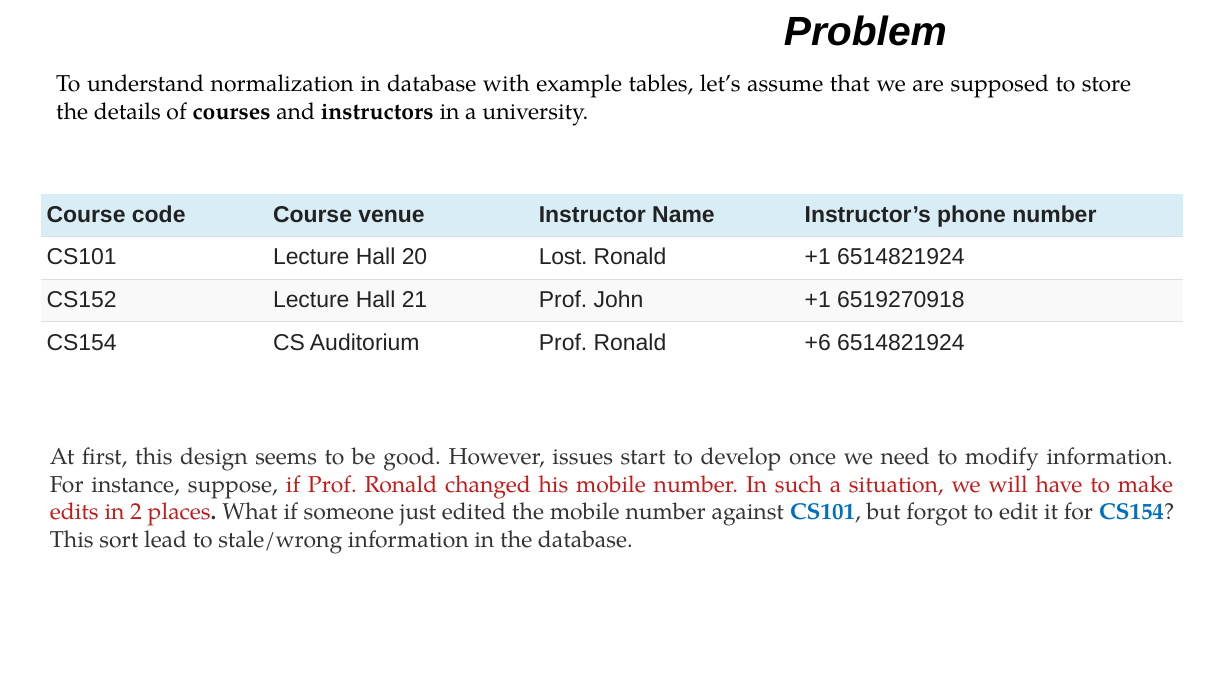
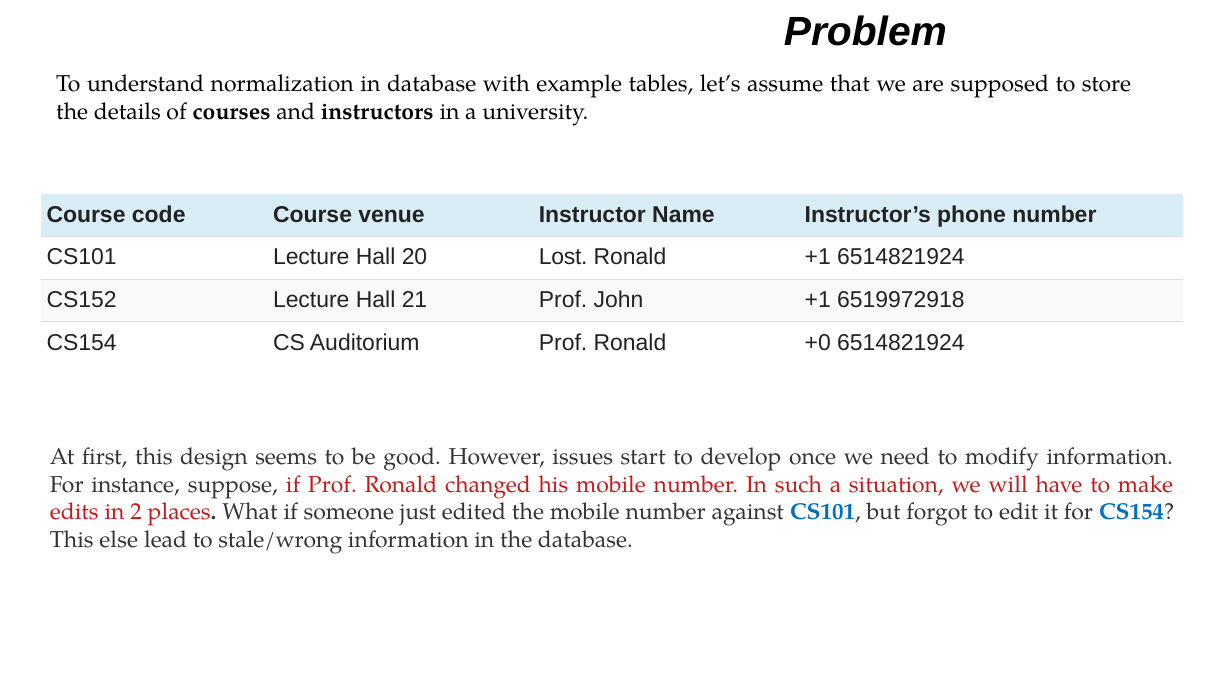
6519270918: 6519270918 -> 6519972918
+6: +6 -> +0
sort: sort -> else
